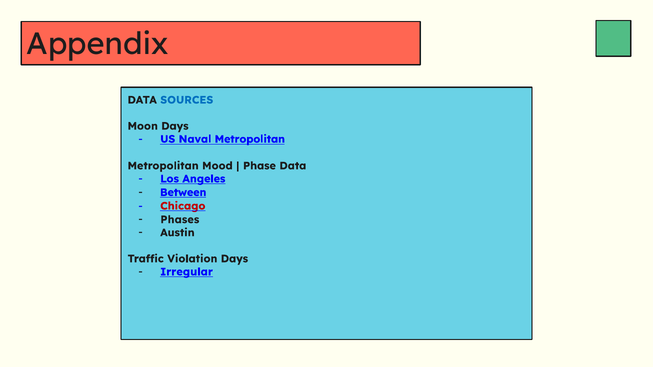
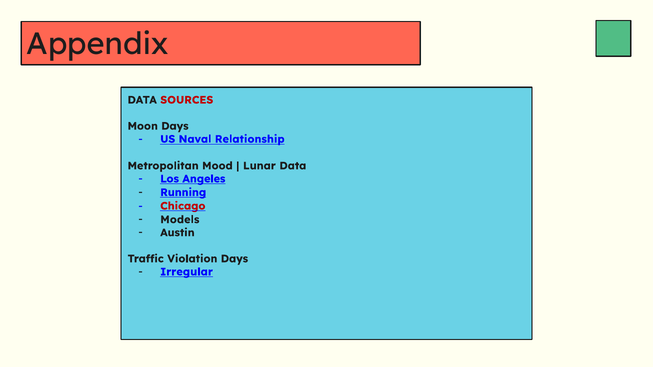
SOURCES colour: blue -> red
Naval Metropolitan: Metropolitan -> Relationship
Phase: Phase -> Lunar
Between: Between -> Running
Phases: Phases -> Models
